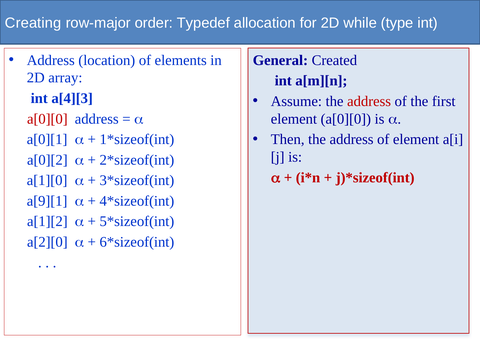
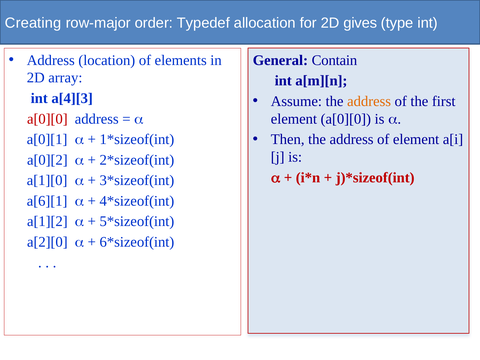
while: while -> gives
Created: Created -> Contain
address at (369, 101) colour: red -> orange
a[9][1: a[9][1 -> a[6][1
